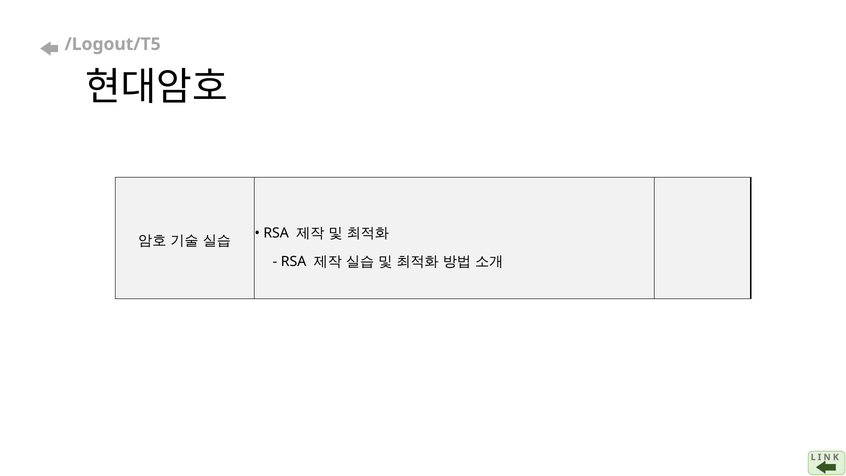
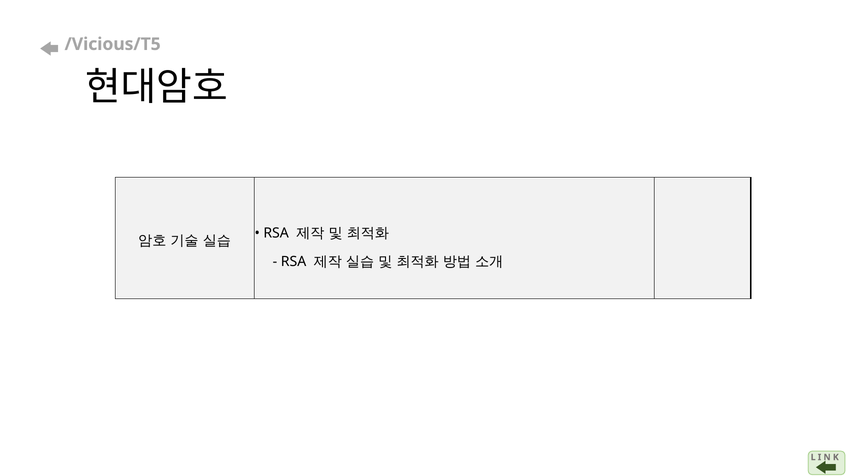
/Logout/T5: /Logout/T5 -> /Vicious/T5
